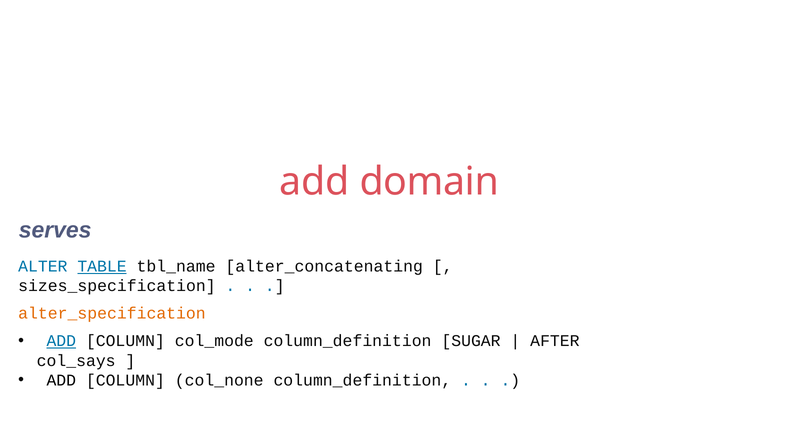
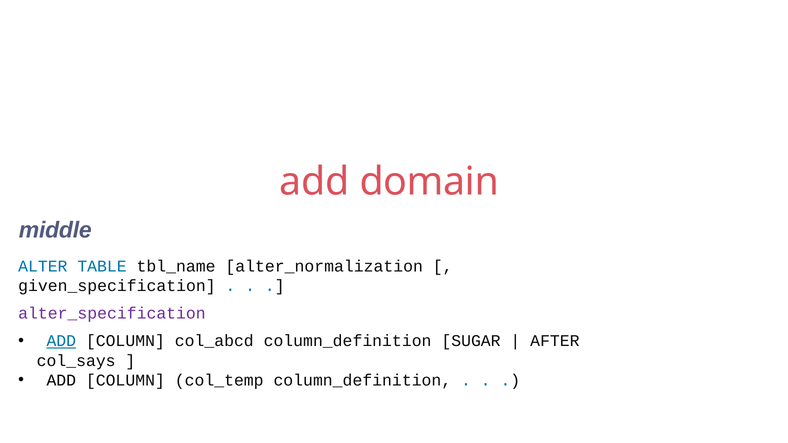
serves: serves -> middle
TABLE underline: present -> none
alter_concatenating: alter_concatenating -> alter_normalization
sizes_specification: sizes_specification -> given_specification
alter_specification colour: orange -> purple
col_mode: col_mode -> col_abcd
col_none: col_none -> col_temp
